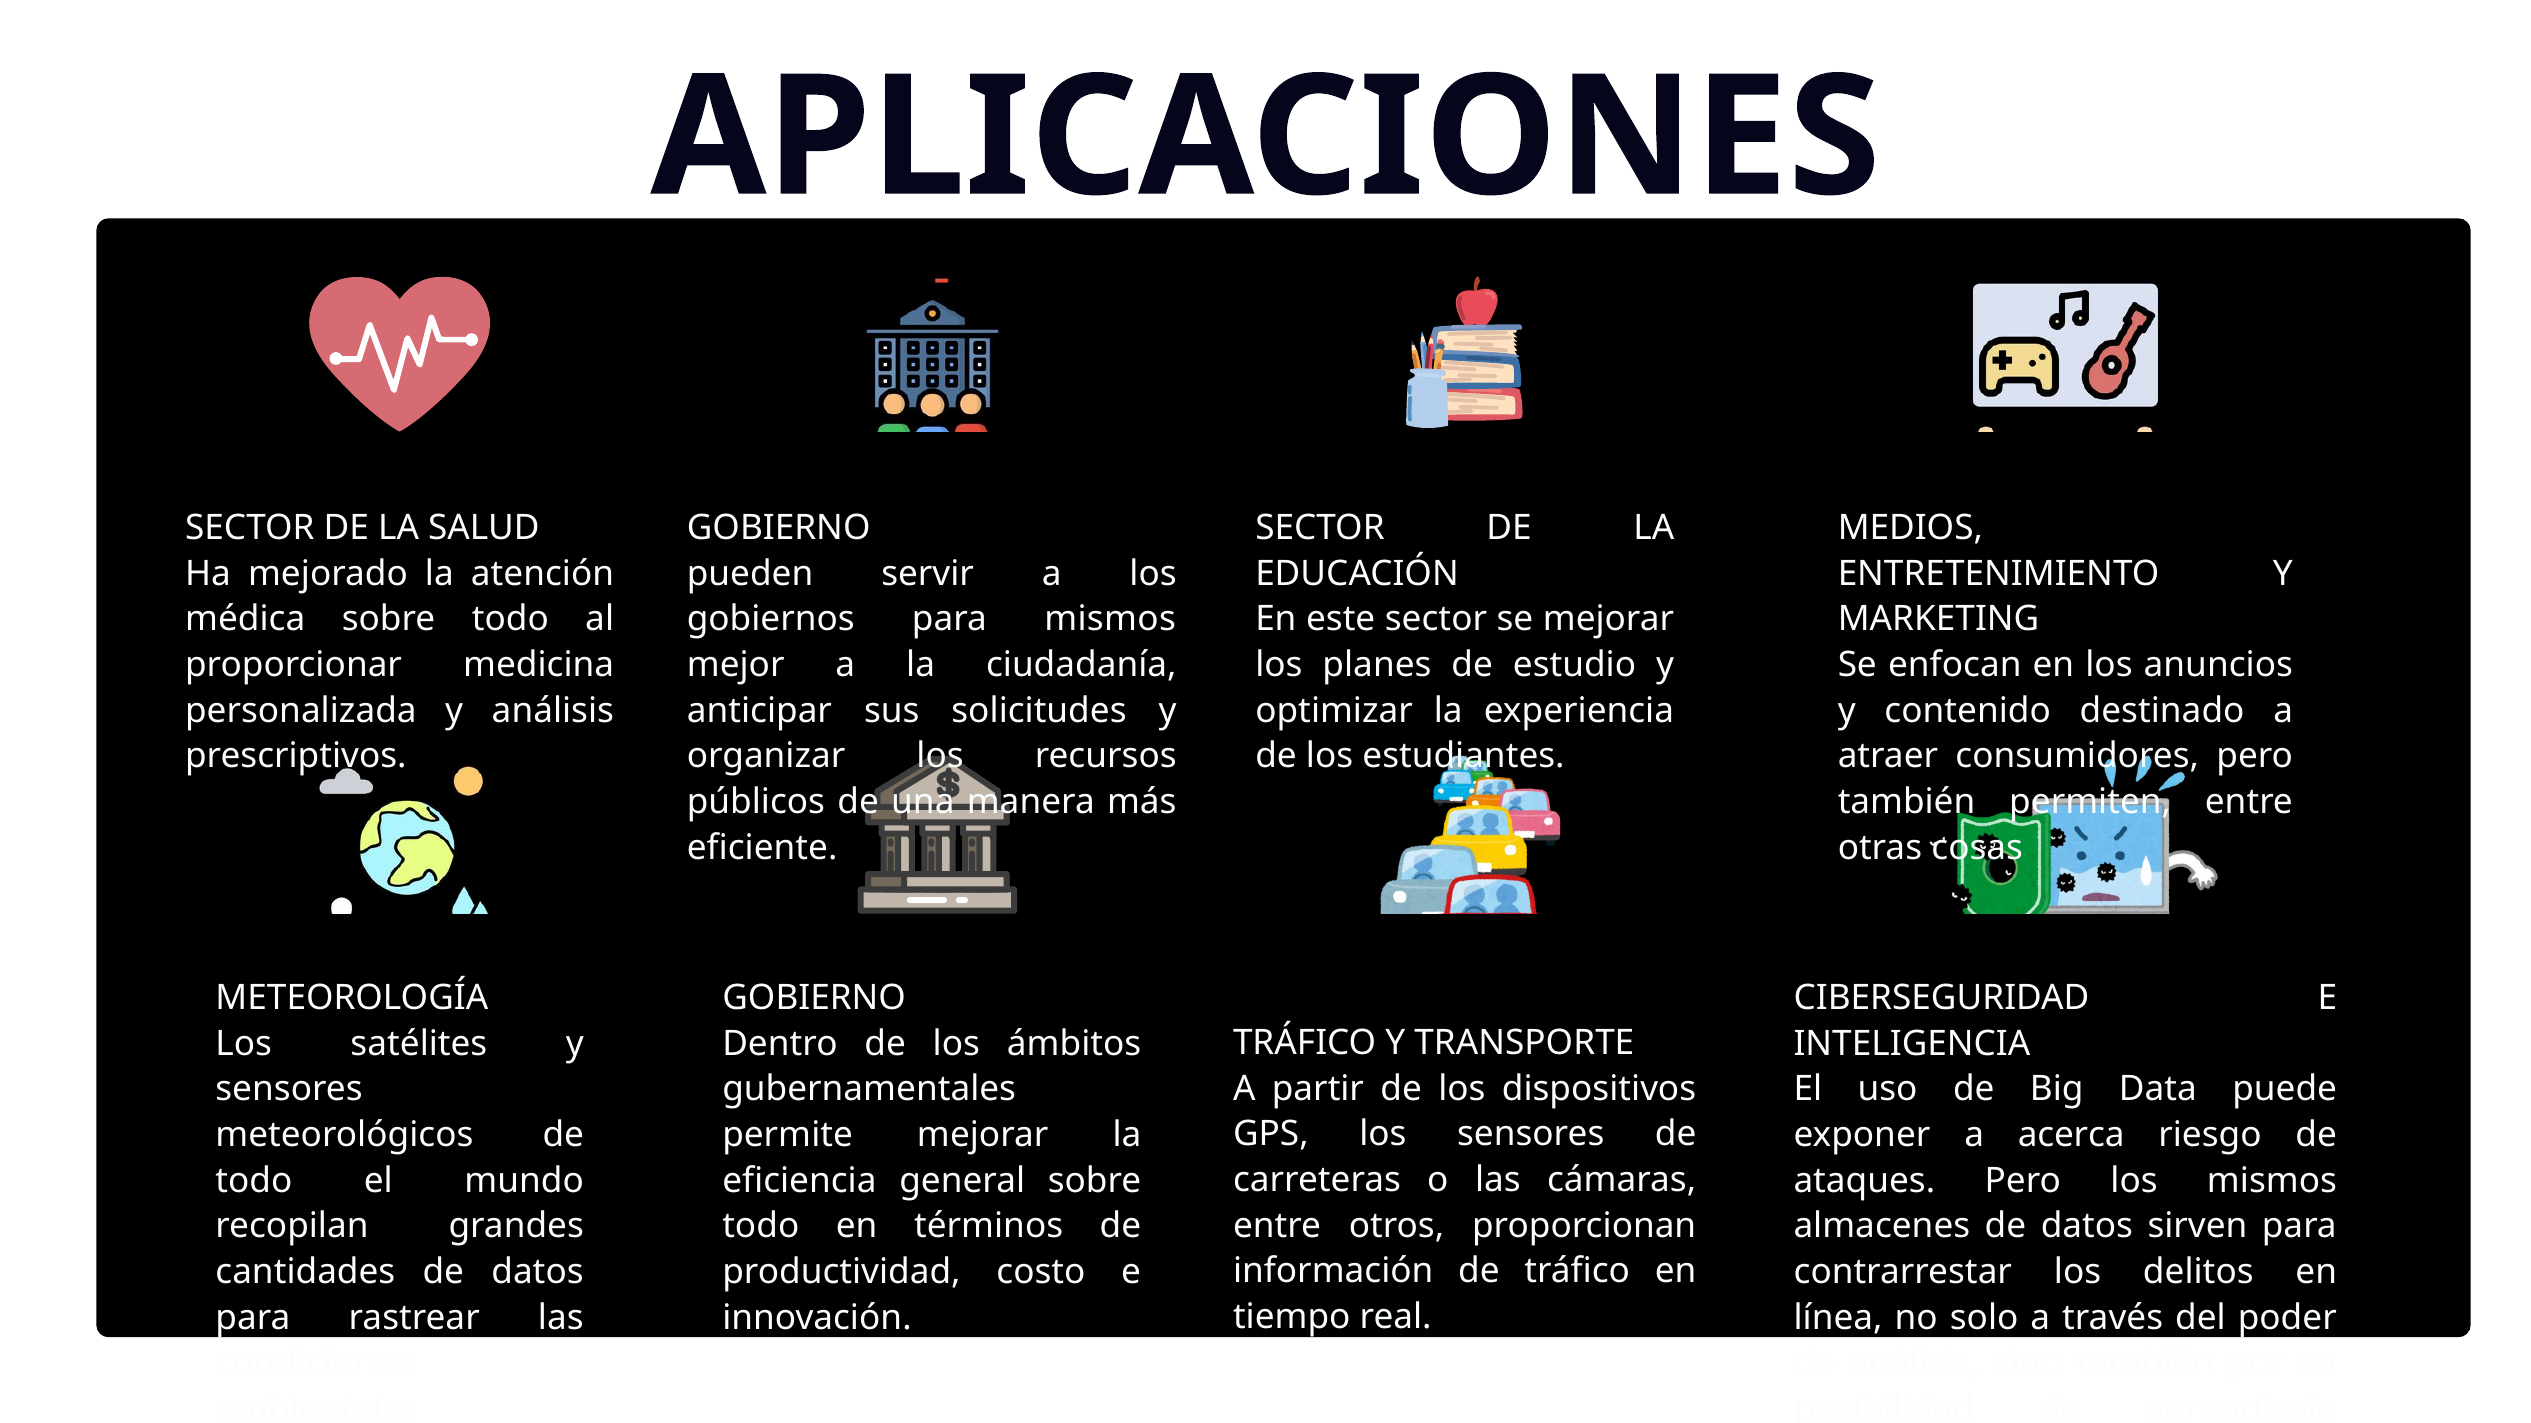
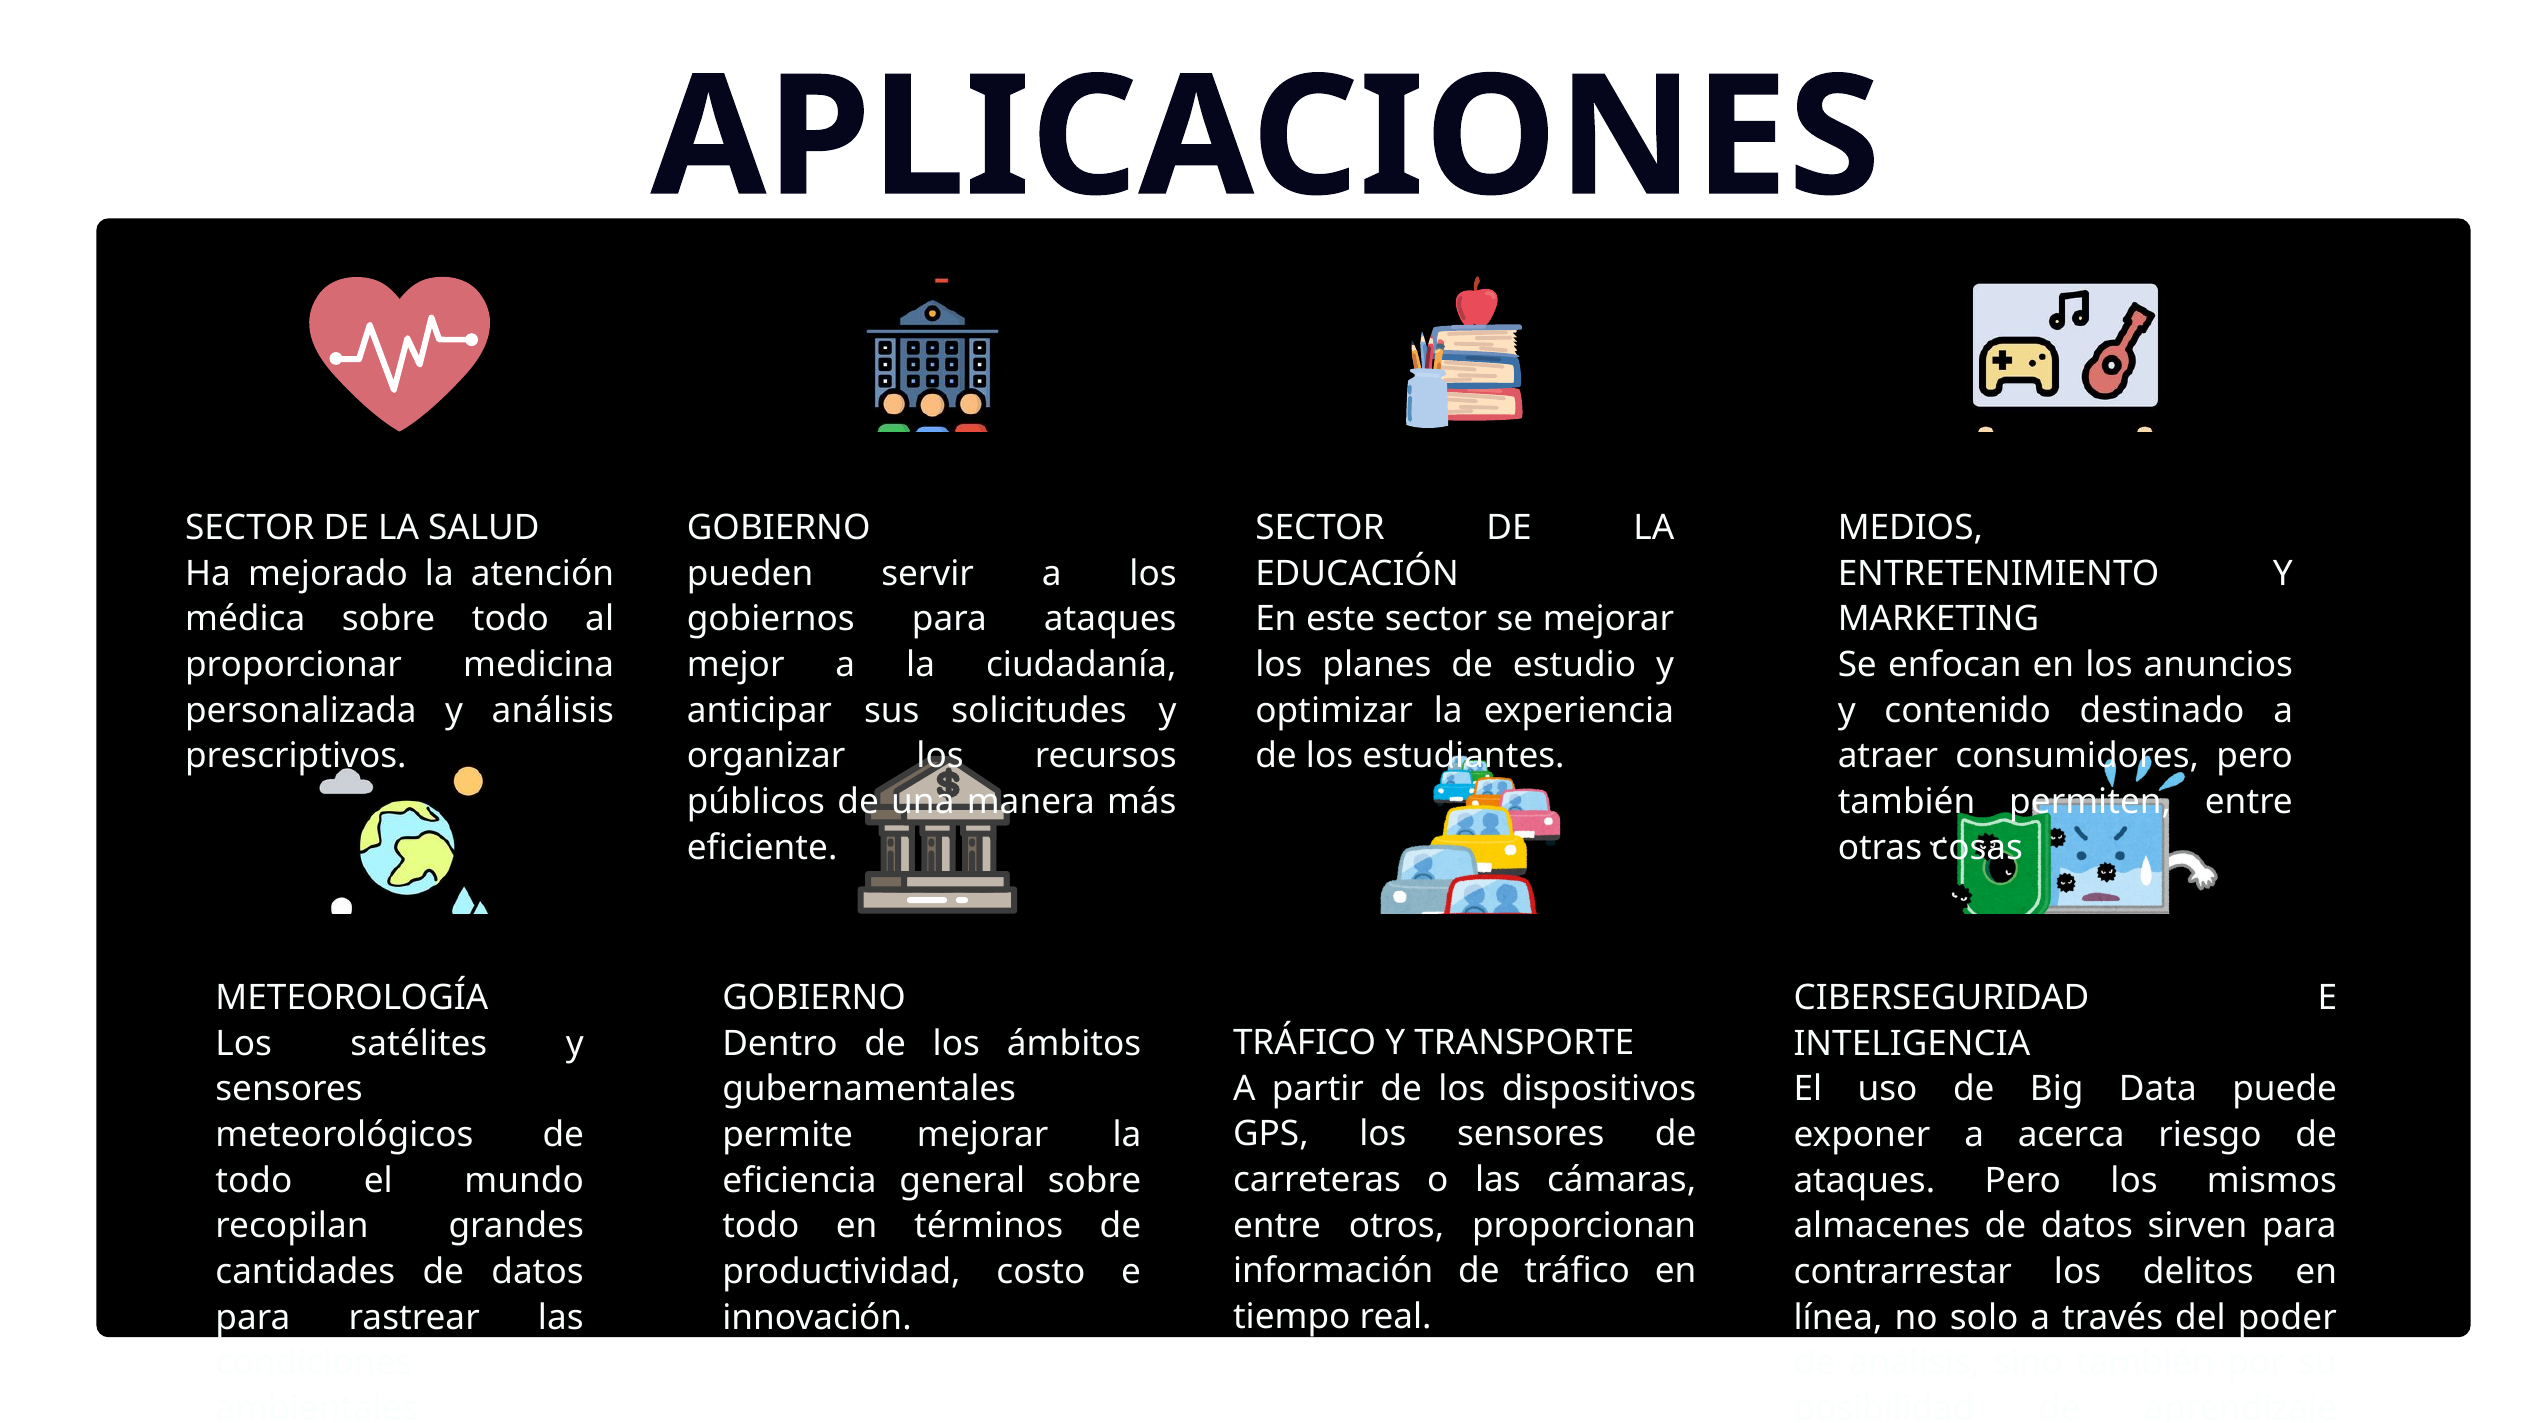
para mismos: mismos -> ataques
